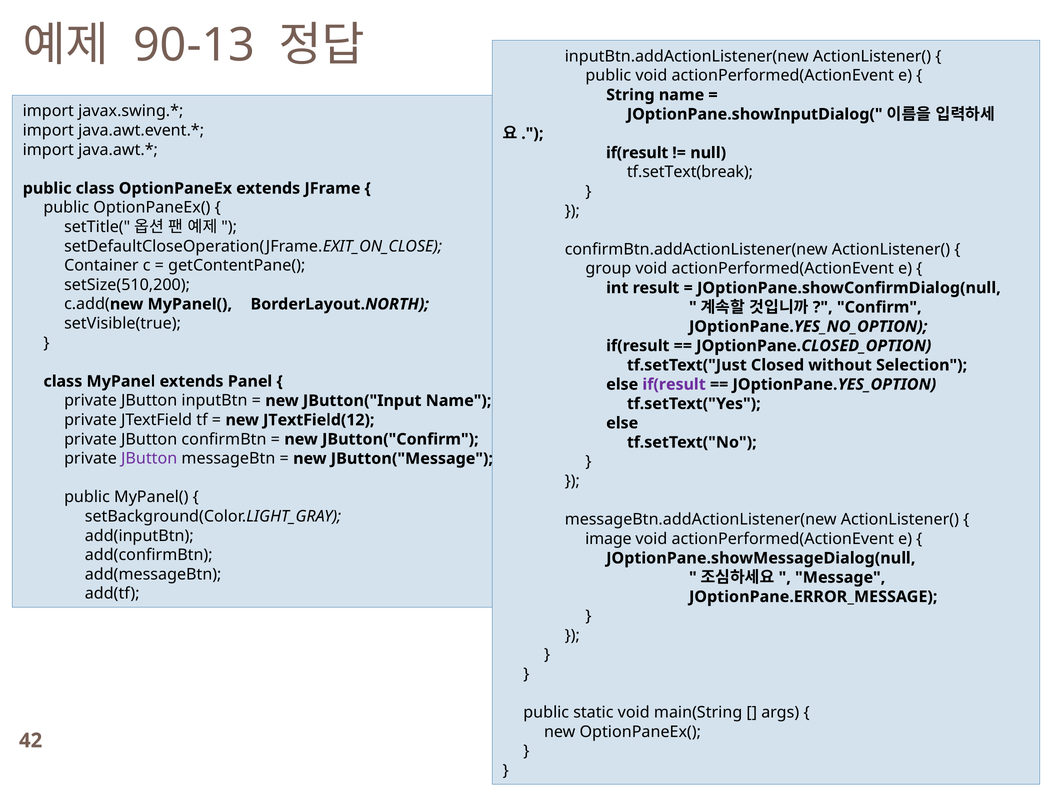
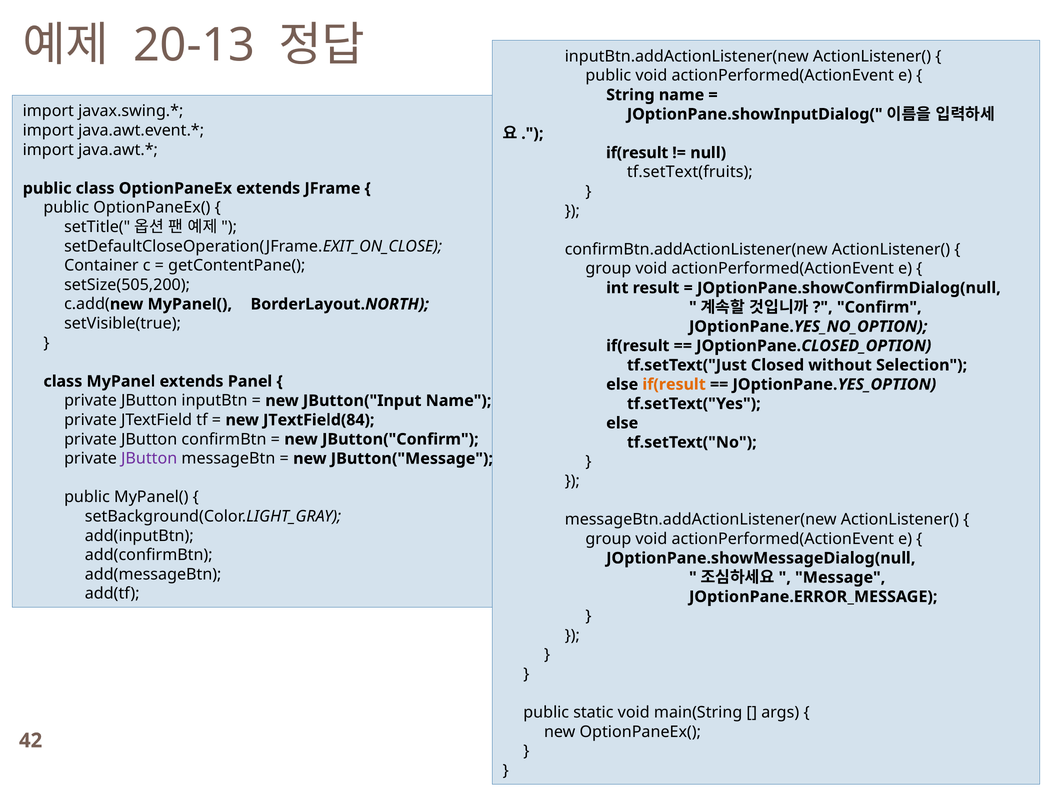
90-13: 90-13 -> 20-13
tf.setText(break: tf.setText(break -> tf.setText(fruits
setSize(510,200: setSize(510,200 -> setSize(505,200
if(result at (674, 384) colour: purple -> orange
JTextField(12: JTextField(12 -> JTextField(84
image at (608, 539): image -> group
